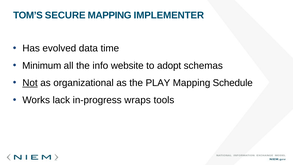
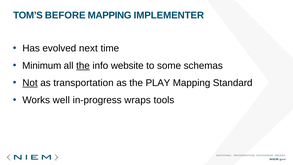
SECURE: SECURE -> BEFORE
data: data -> next
the at (83, 66) underline: none -> present
adopt: adopt -> some
organizational: organizational -> transportation
Schedule: Schedule -> Standard
lack: lack -> well
